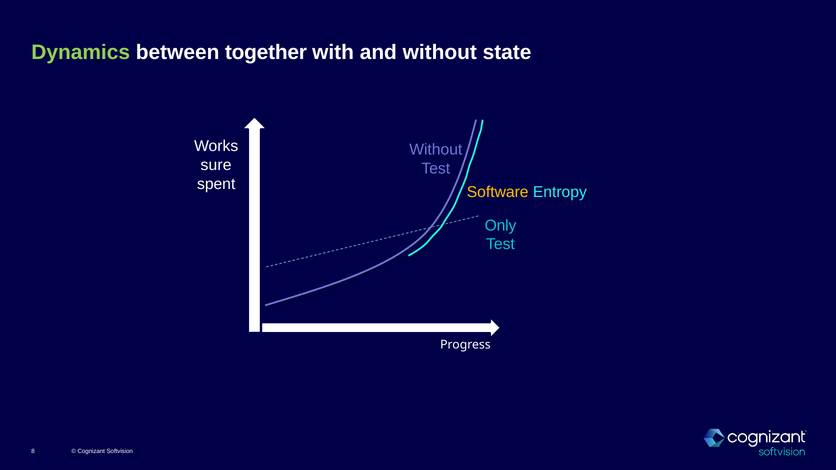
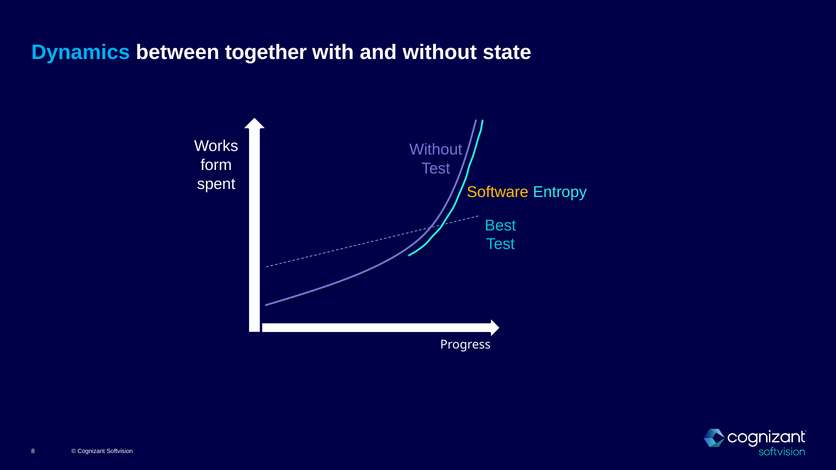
Dynamics colour: light green -> light blue
sure: sure -> form
Only: Only -> Best
